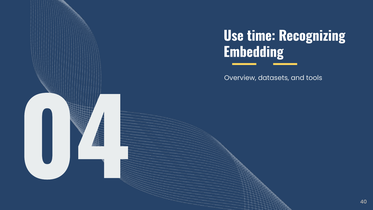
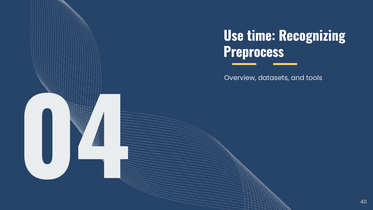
Embedding: Embedding -> Preprocess
